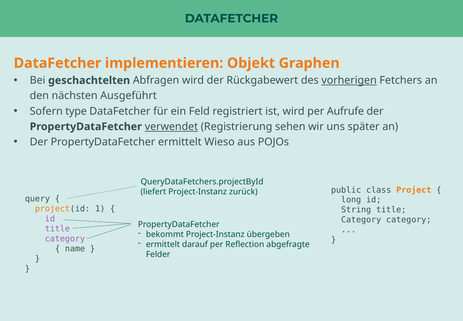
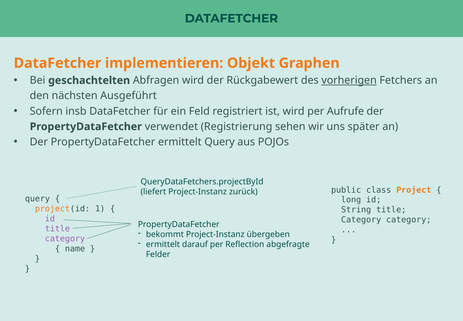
type: type -> insb
verwendet underline: present -> none
ermittelt Wieso: Wieso -> Query
